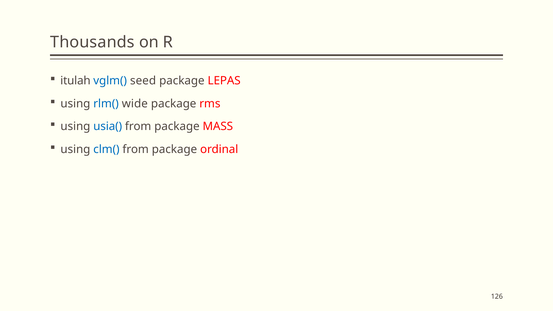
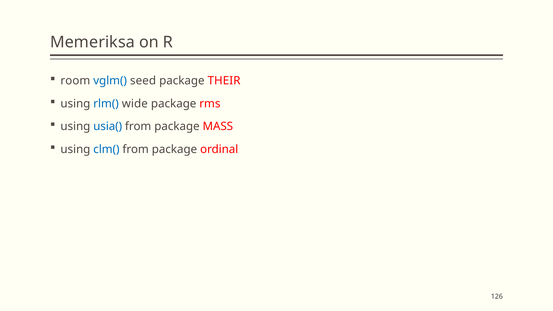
Thousands: Thousands -> Memeriksa
itulah: itulah -> room
LEPAS: LEPAS -> THEIR
